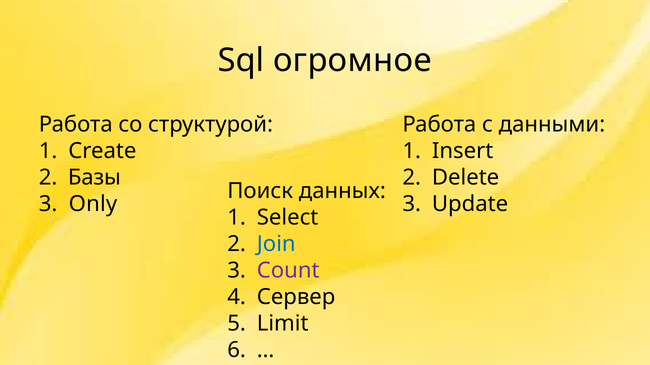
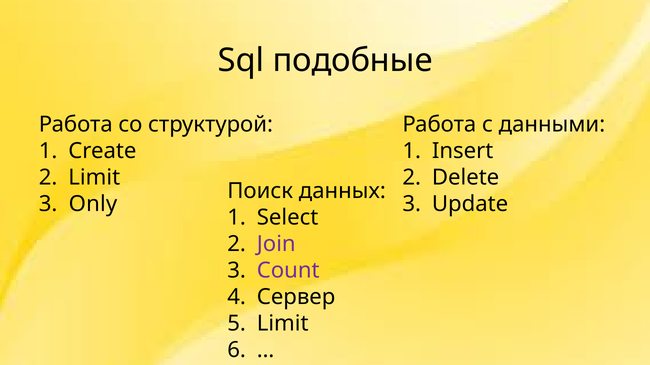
огромное: огромное -> подобные
Базы at (94, 178): Базы -> Limit
Join colour: blue -> purple
